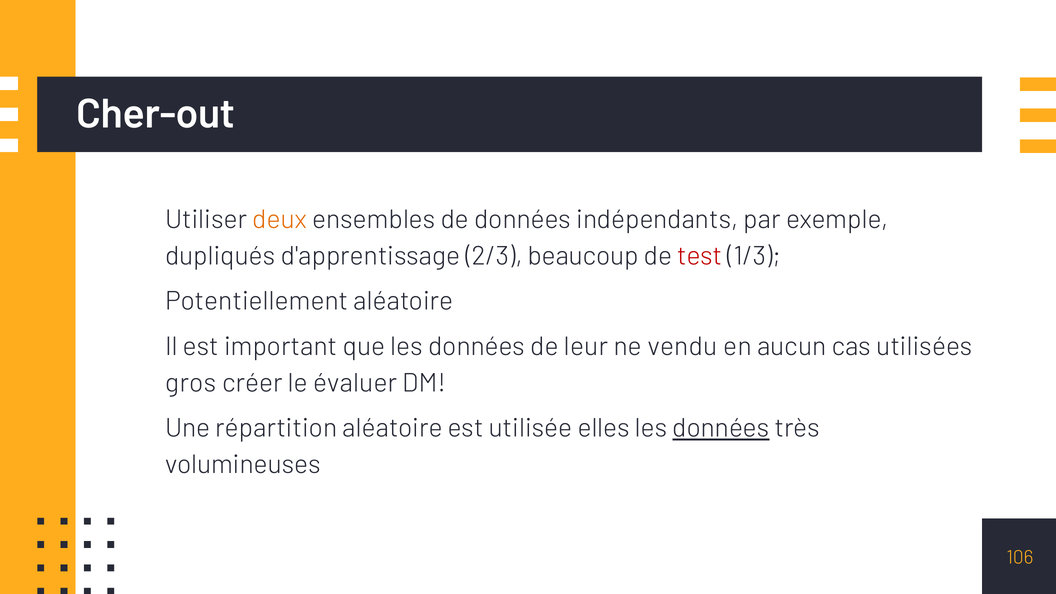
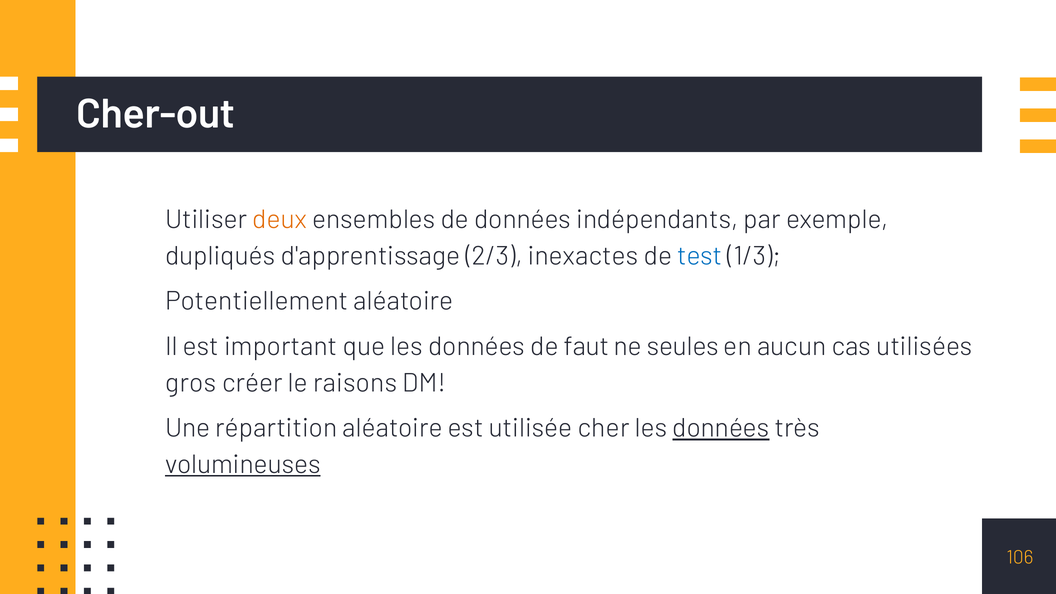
beaucoup: beaucoup -> inexactes
test colour: red -> blue
leur: leur -> faut
vendu: vendu -> seules
évaluer: évaluer -> raisons
elles: elles -> cher
volumineuses underline: none -> present
